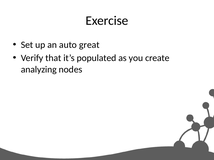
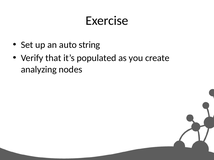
great: great -> string
